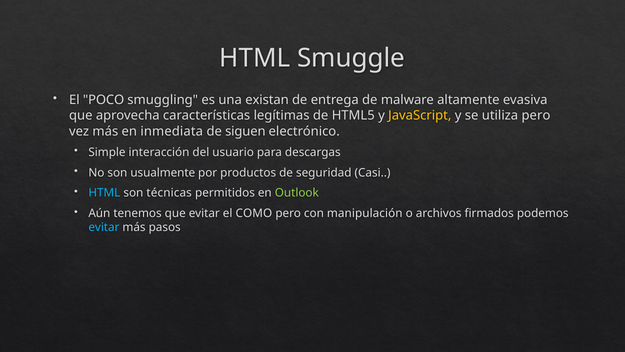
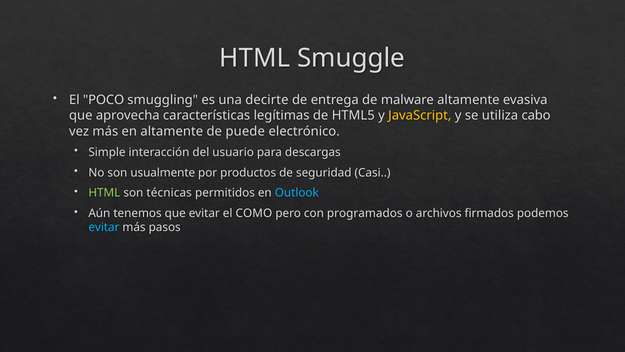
existan: existan -> decirte
utiliza pero: pero -> cabo
en inmediata: inmediata -> altamente
siguen: siguen -> puede
HTML at (104, 193) colour: light blue -> light green
Outlook colour: light green -> light blue
manipulación: manipulación -> programados
